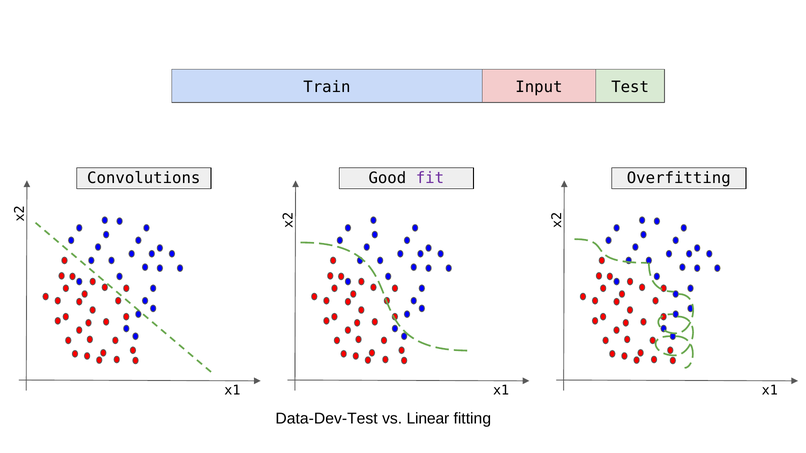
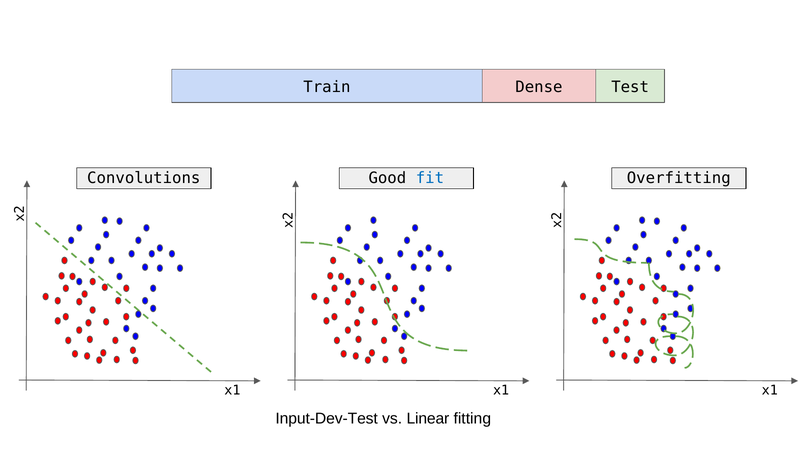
Input: Input -> Dense
fit colour: purple -> blue
Data-Dev-Test: Data-Dev-Test -> Input-Dev-Test
